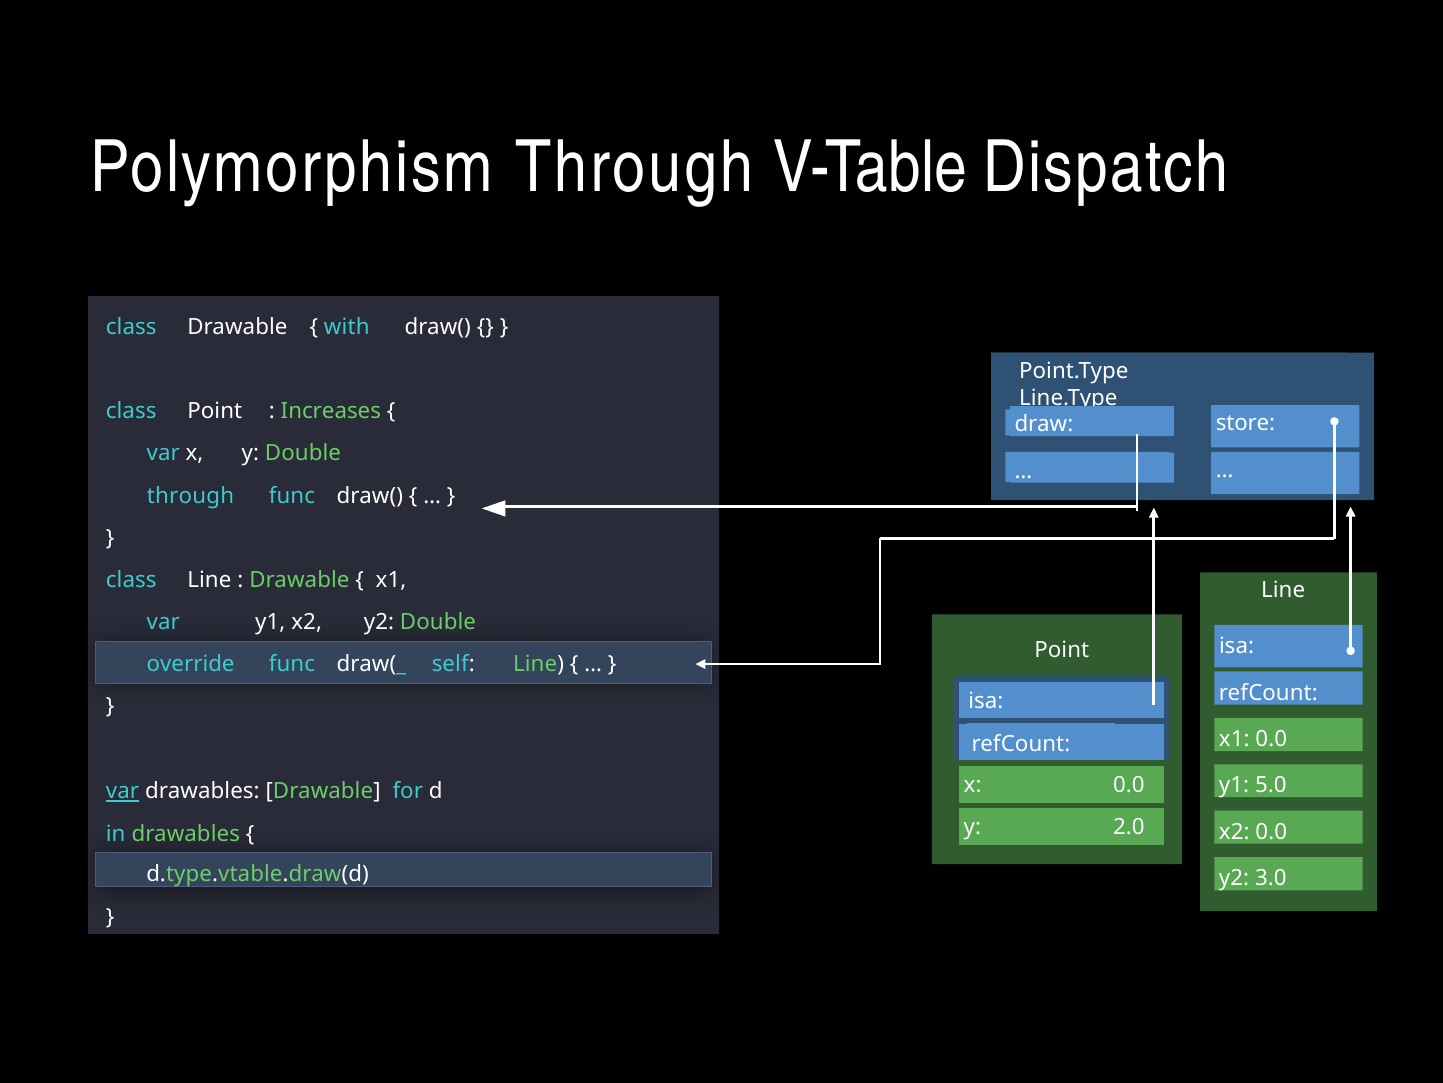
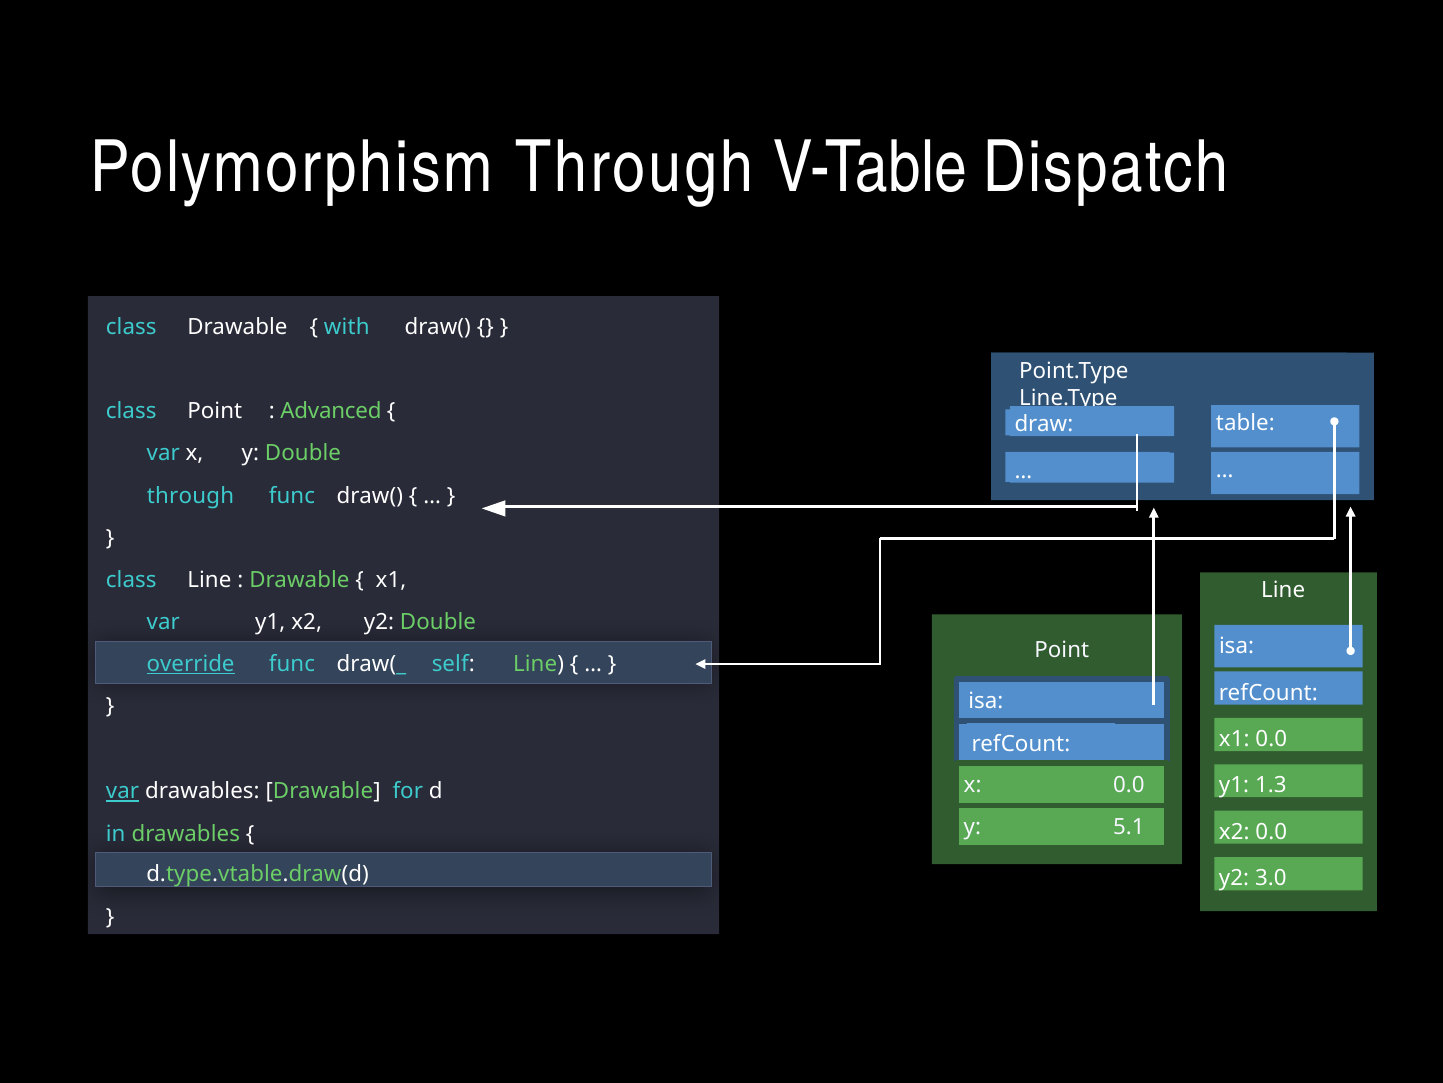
Increases: Increases -> Advanced
store: store -> table
override underline: none -> present
5.0: 5.0 -> 1.3
2.0: 2.0 -> 5.1
